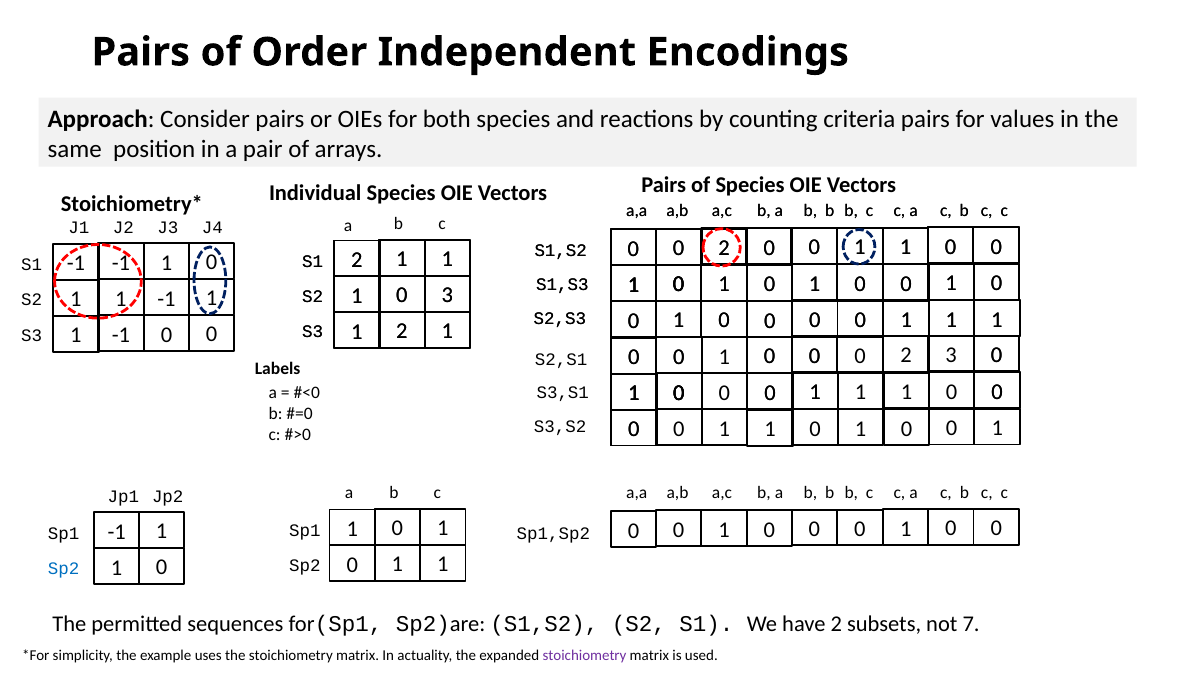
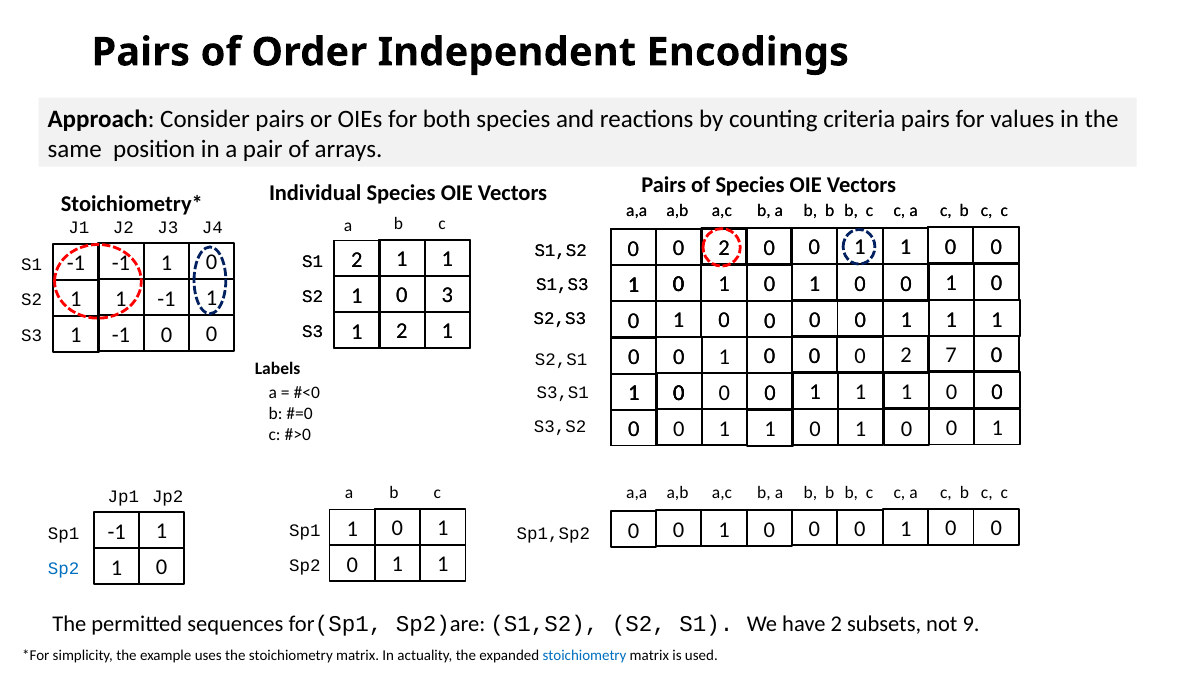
2 3: 3 -> 7
7: 7 -> 9
stoichiometry at (585, 655) colour: purple -> blue
